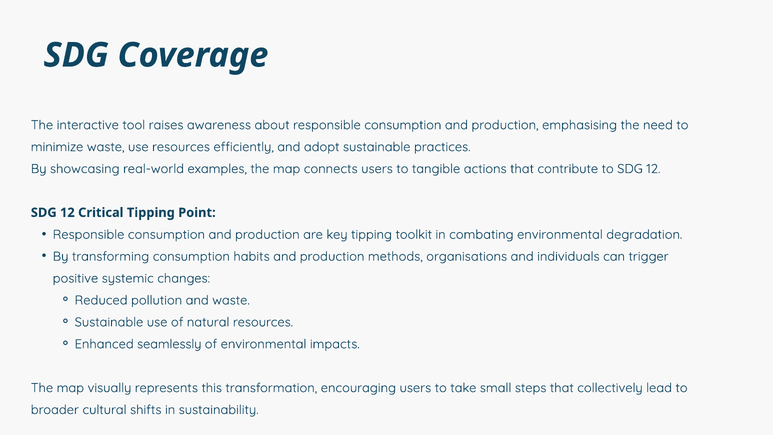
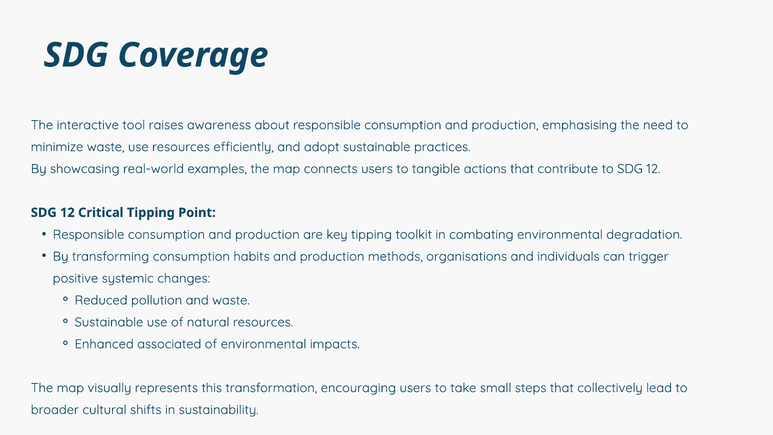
seamlessly: seamlessly -> associated
